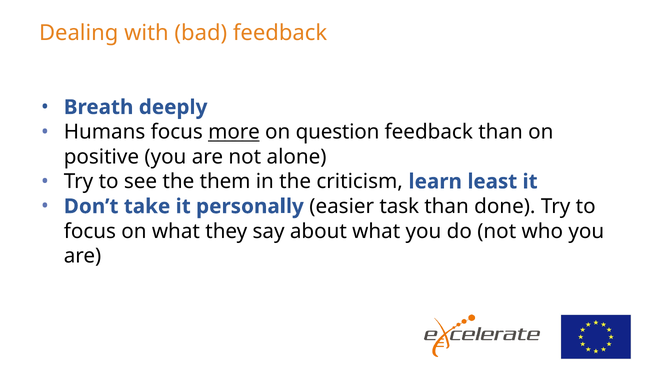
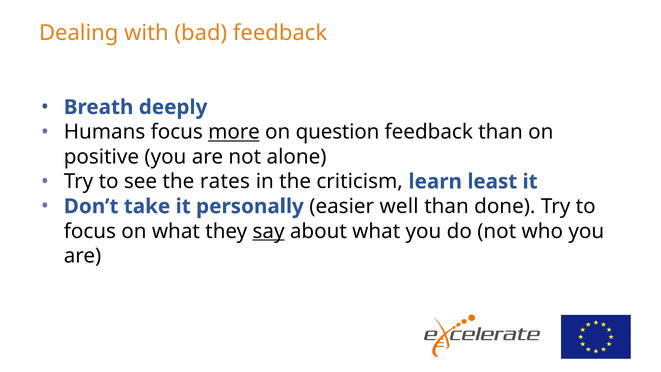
them: them -> rates
task: task -> well
say underline: none -> present
